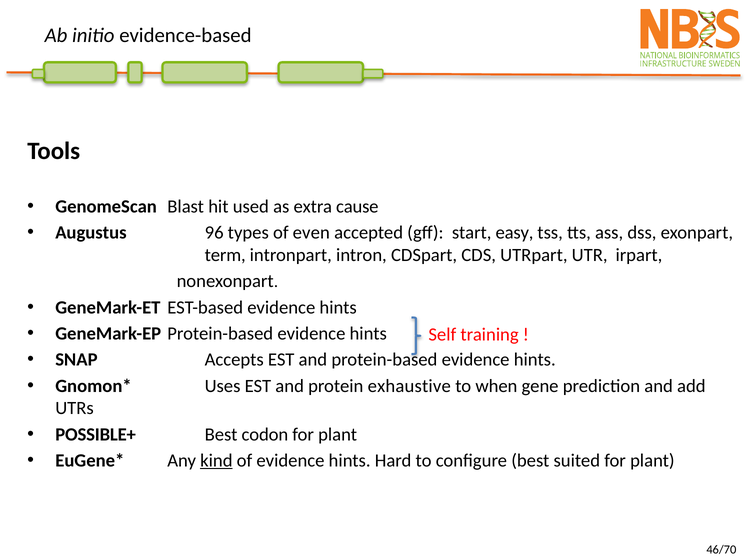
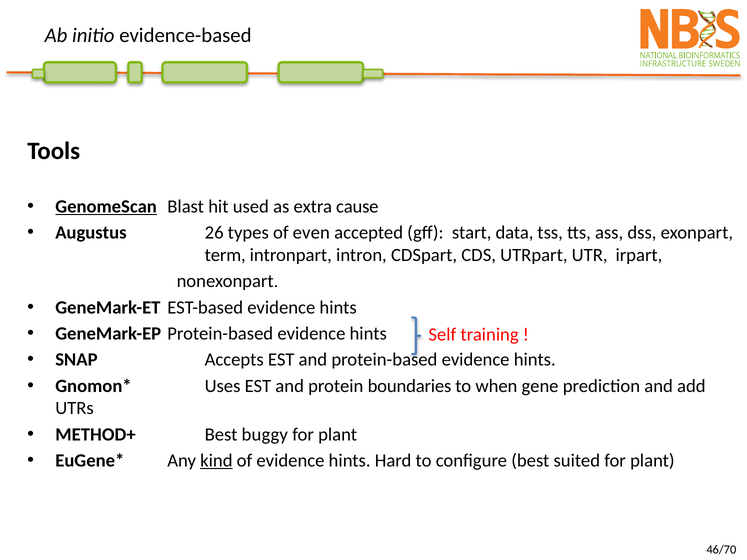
GenomeScan underline: none -> present
96: 96 -> 26
easy: easy -> data
exhaustive: exhaustive -> boundaries
POSSIBLE+: POSSIBLE+ -> METHOD+
codon: codon -> buggy
